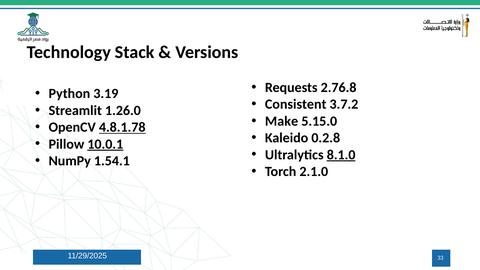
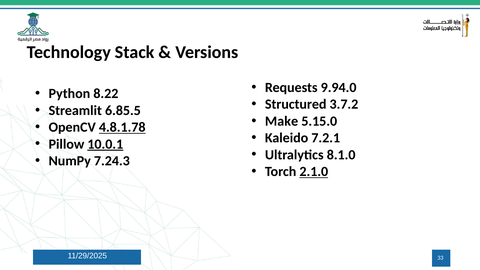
2.76.8: 2.76.8 -> 9.94.0
3.19: 3.19 -> 8.22
Consistent: Consistent -> Structured
1.26.0: 1.26.0 -> 6.85.5
0.2.8: 0.2.8 -> 7.2.1
8.1.0 underline: present -> none
1.54.1: 1.54.1 -> 7.24.3
2.1.0 underline: none -> present
